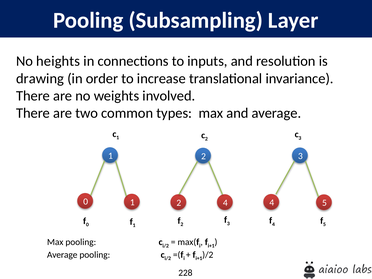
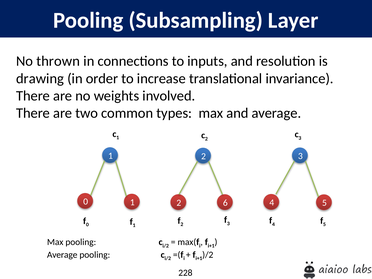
heights: heights -> thrown
2 4: 4 -> 6
